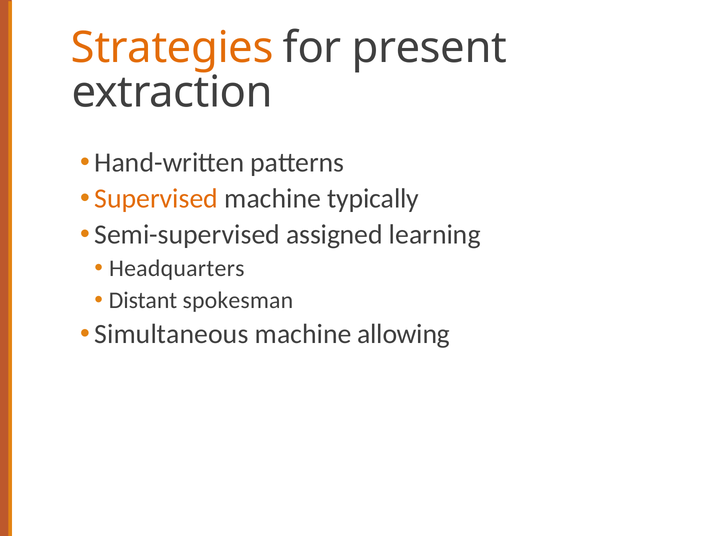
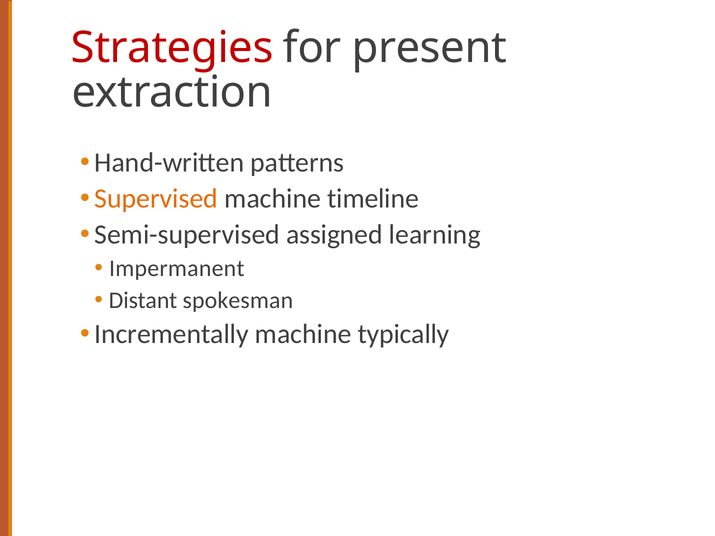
Strategies colour: orange -> red
typically: typically -> timeline
Headquarters: Headquarters -> Impermanent
Simultaneous: Simultaneous -> Incrementally
allowing: allowing -> typically
